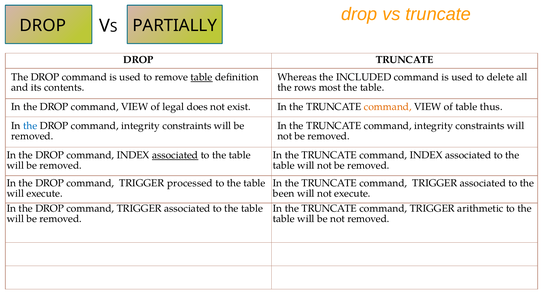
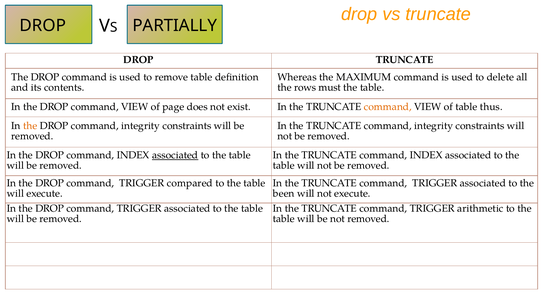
table at (202, 77) underline: present -> none
INCLUDED: INCLUDED -> MAXIMUM
most: most -> must
legal: legal -> page
the at (30, 126) colour: blue -> orange
processed: processed -> compared
